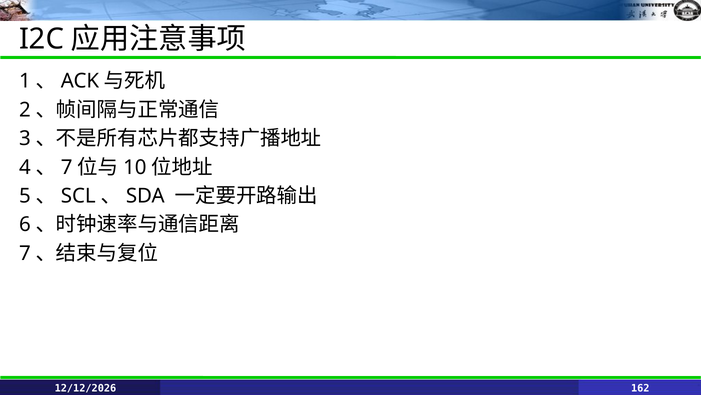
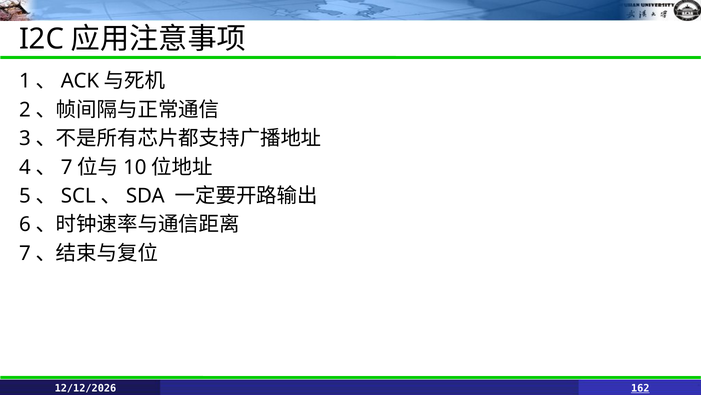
162 underline: none -> present
